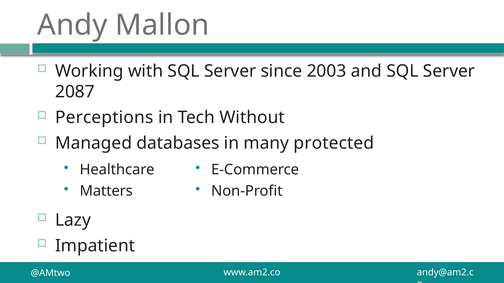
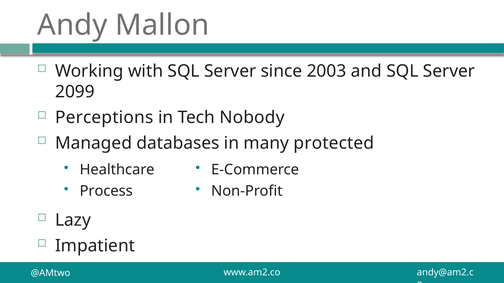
2087: 2087 -> 2099
Without: Without -> Nobody
Matters: Matters -> Process
